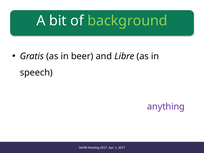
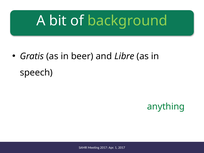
anything colour: purple -> green
